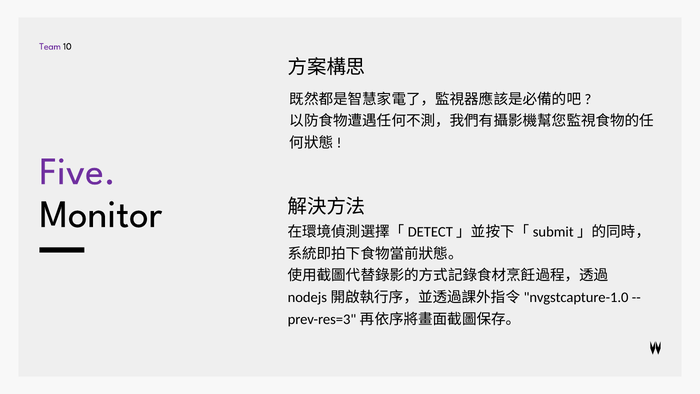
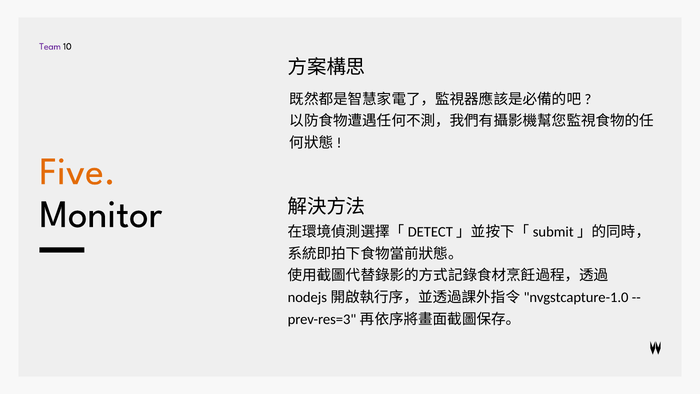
Five colour: purple -> orange
